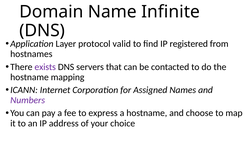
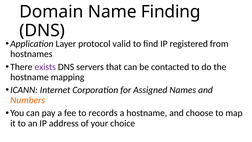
Infinite: Infinite -> Finding
Numbers colour: purple -> orange
express: express -> records
